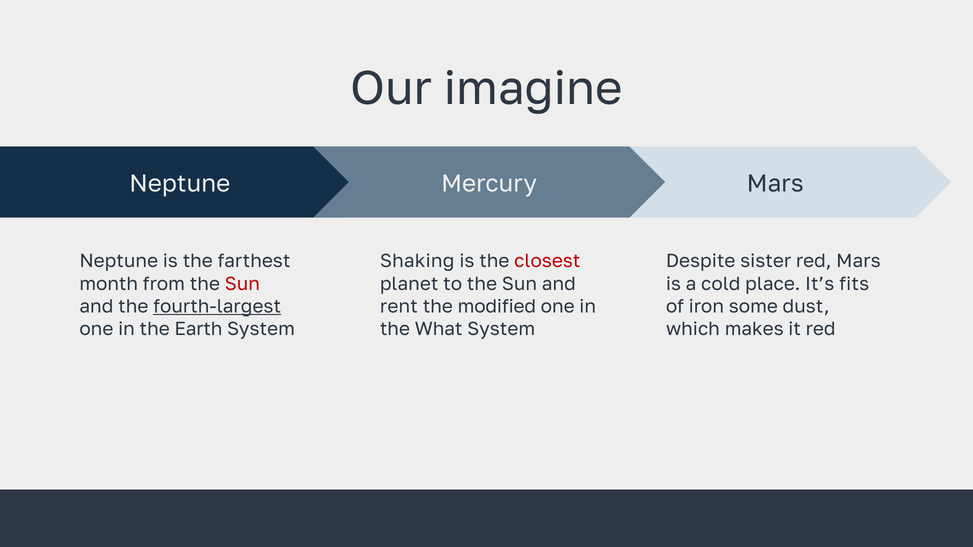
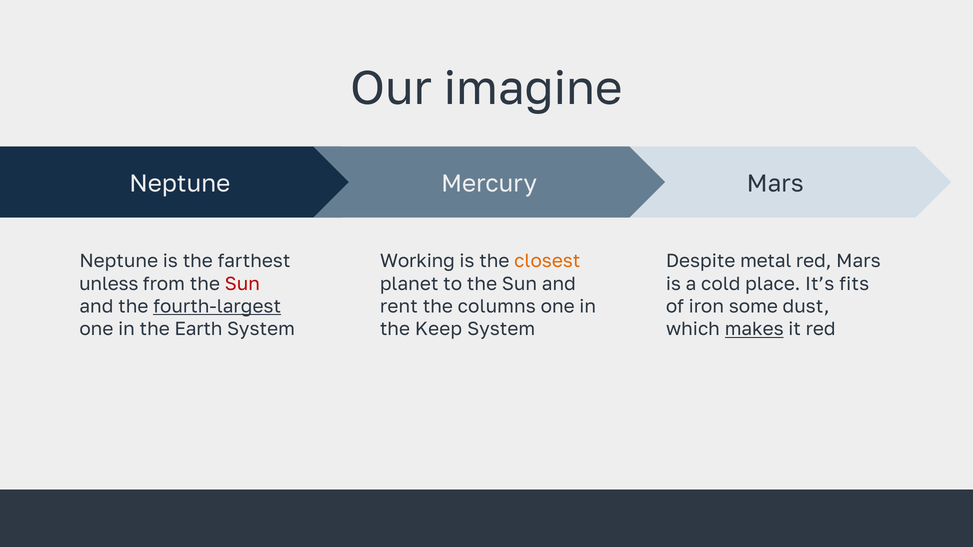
Shaking: Shaking -> Working
closest colour: red -> orange
sister: sister -> metal
month: month -> unless
modified: modified -> columns
What: What -> Keep
makes underline: none -> present
